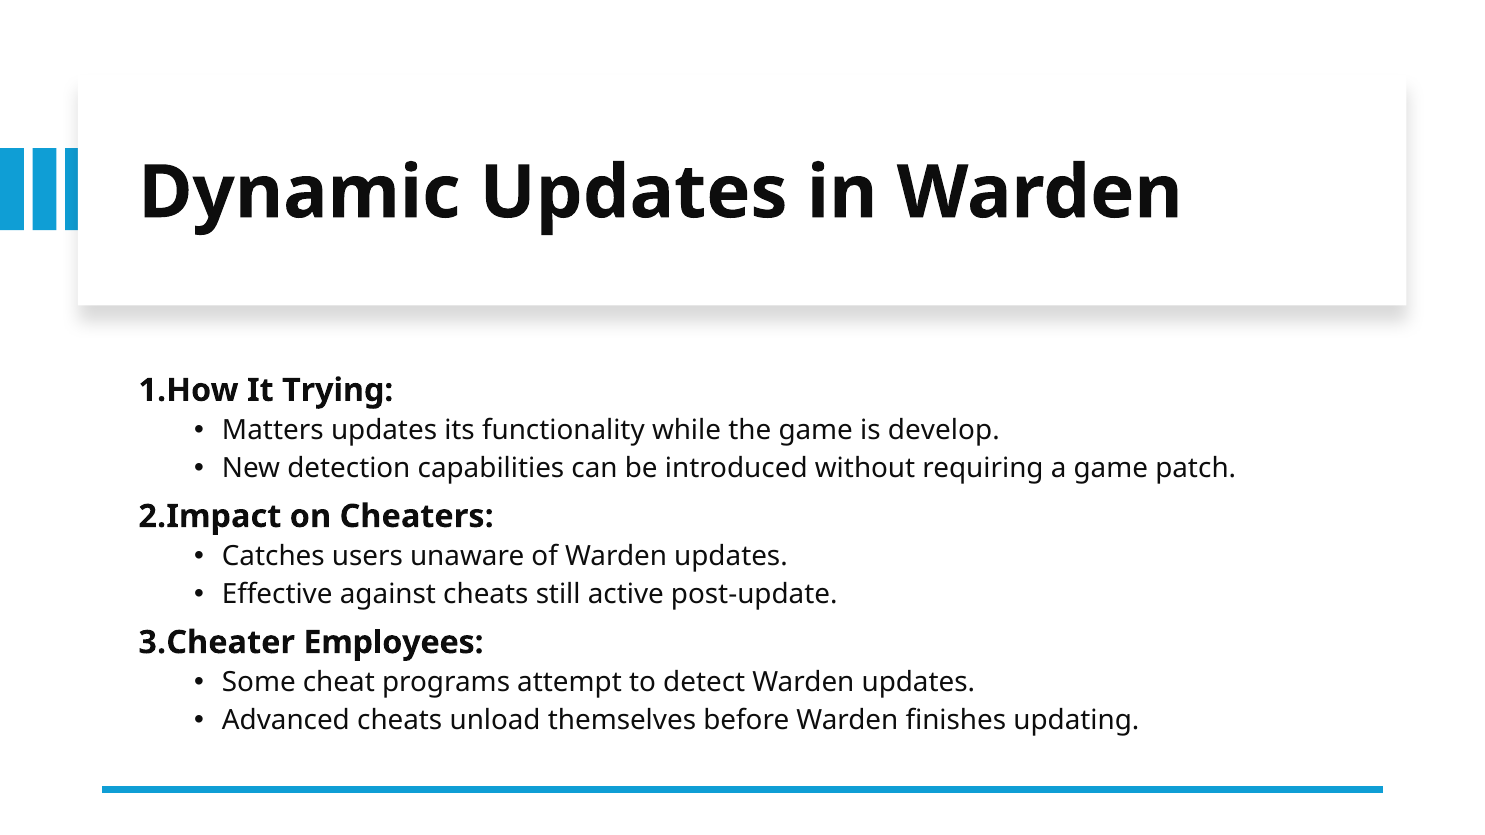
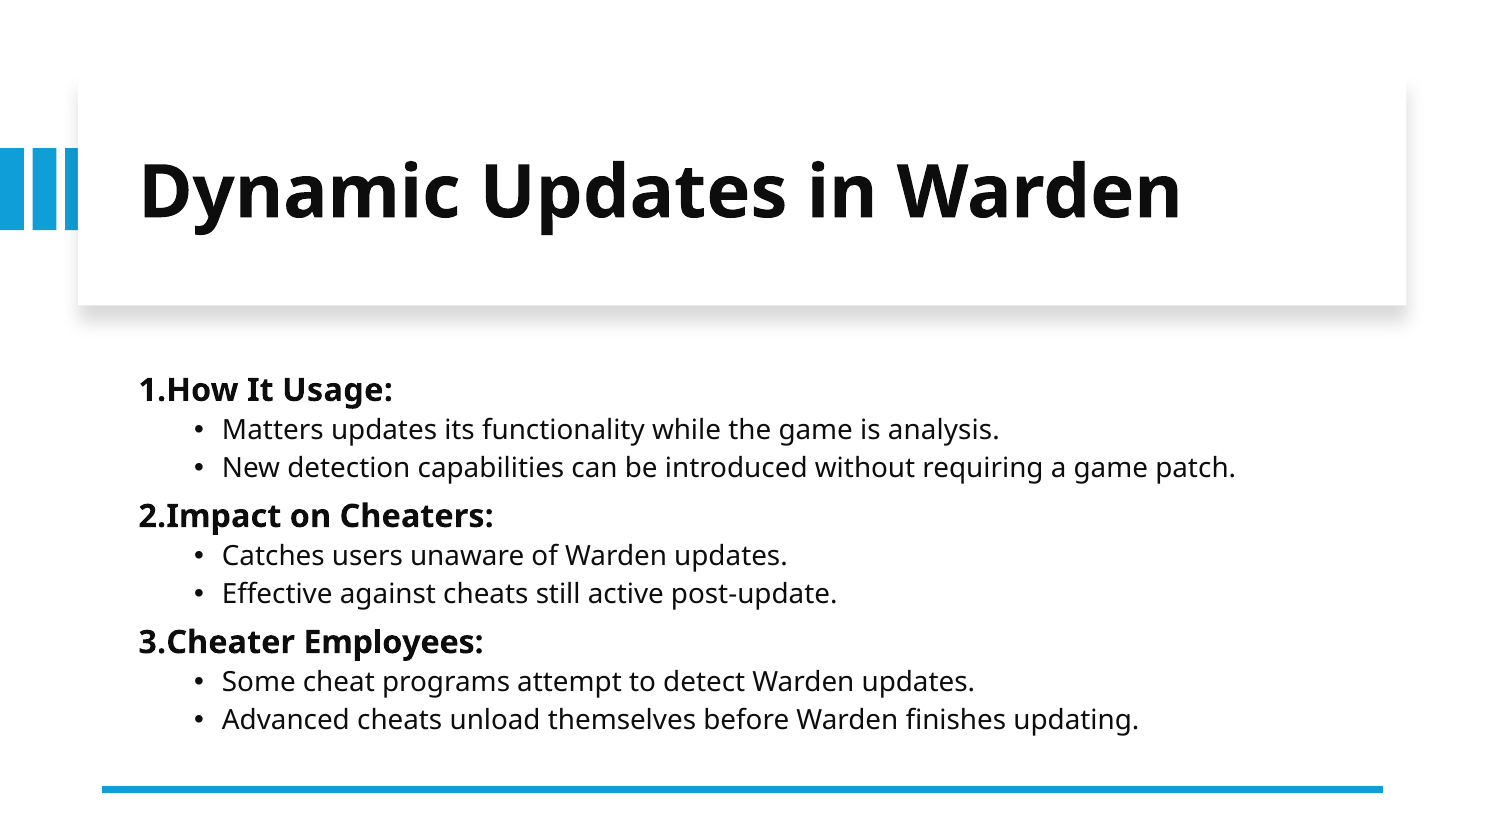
Trying: Trying -> Usage
develop: develop -> analysis
